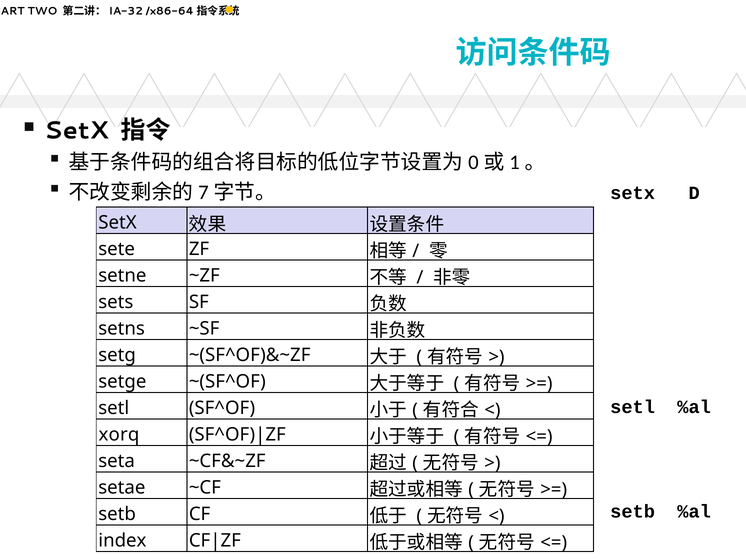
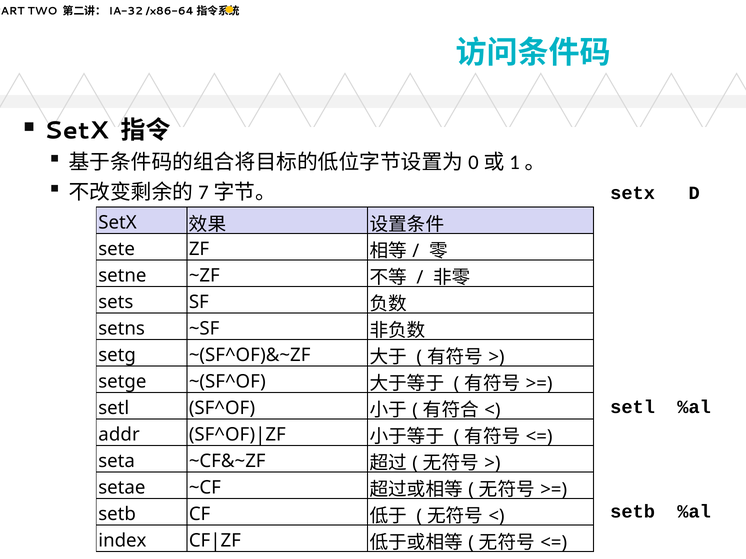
xorq: xorq -> addr
